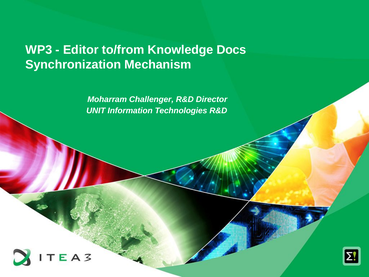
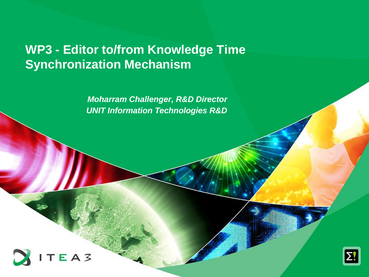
Docs: Docs -> Time
